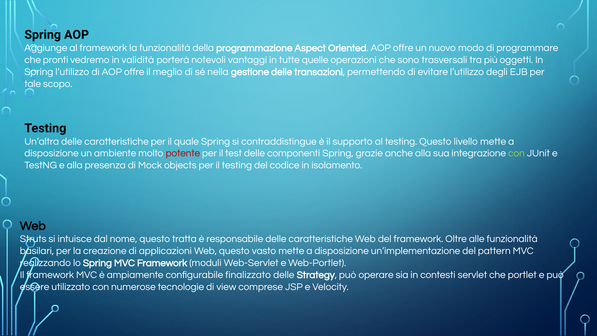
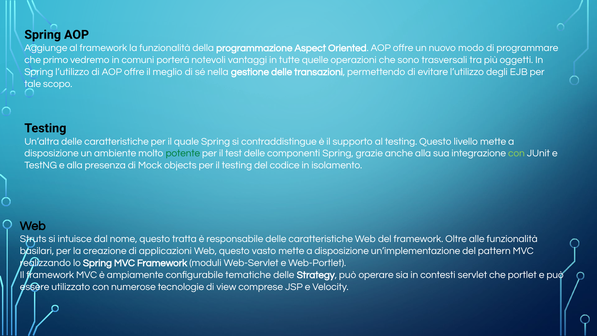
pronti: pronti -> primo
validità: validità -> comuni
potente colour: red -> green
finalizzato: finalizzato -> tematiche
